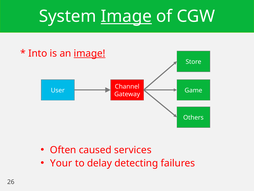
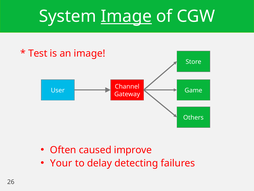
Into: Into -> Test
image at (90, 53) underline: present -> none
services: services -> improve
